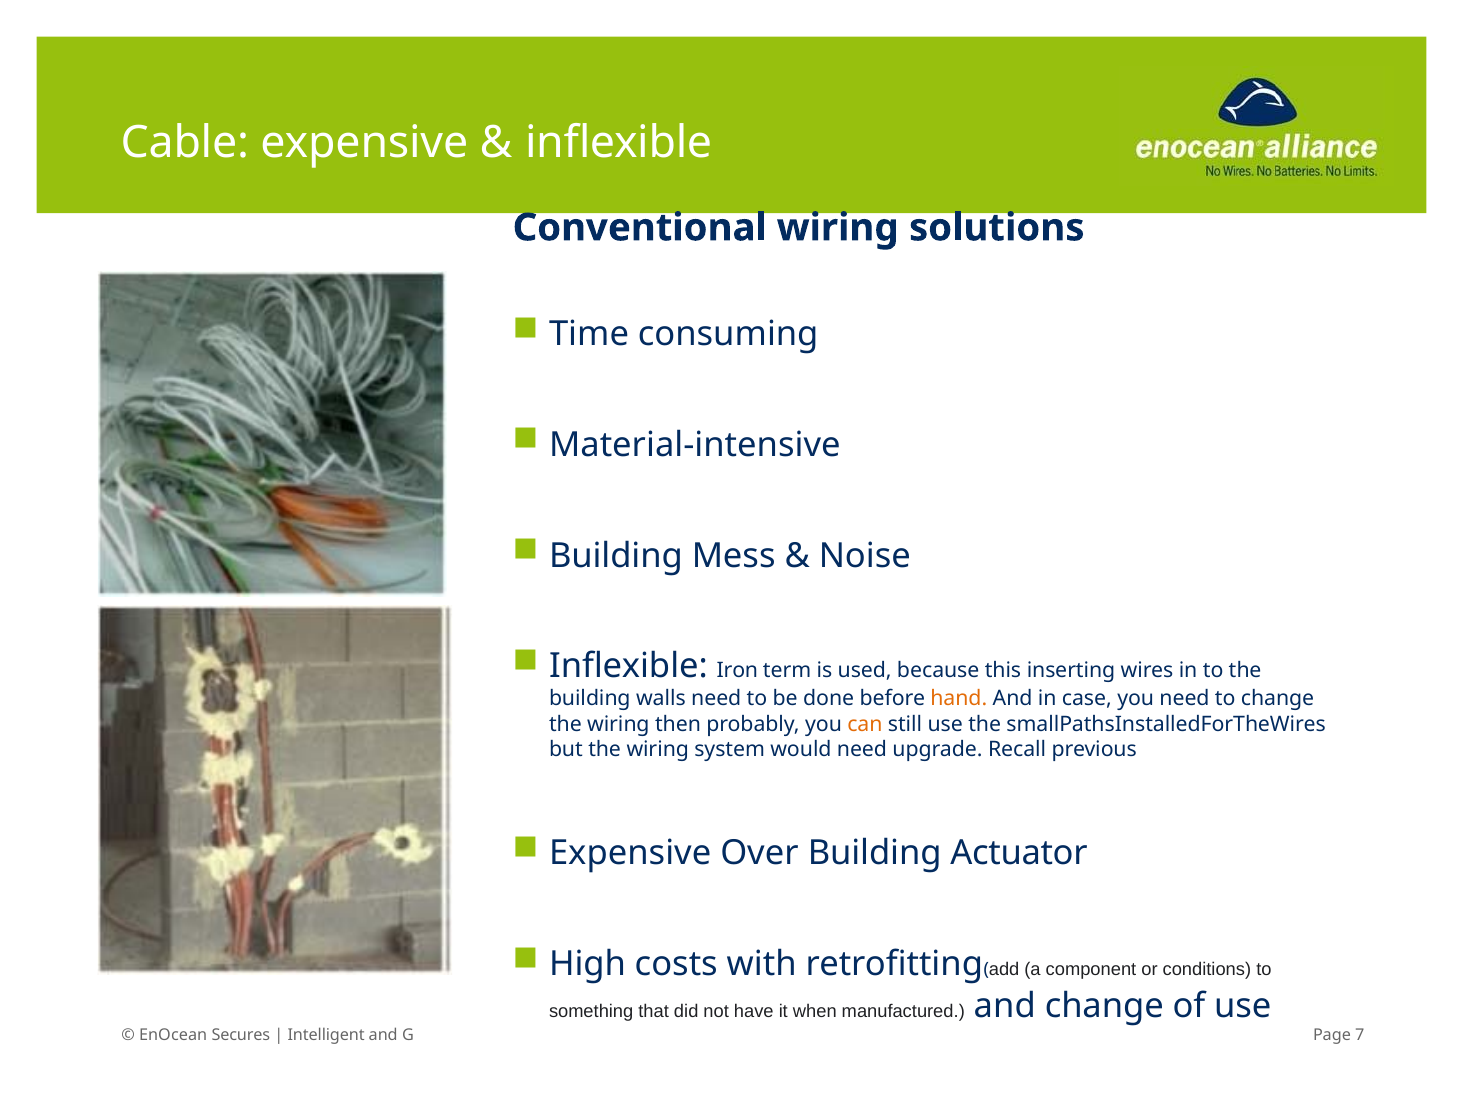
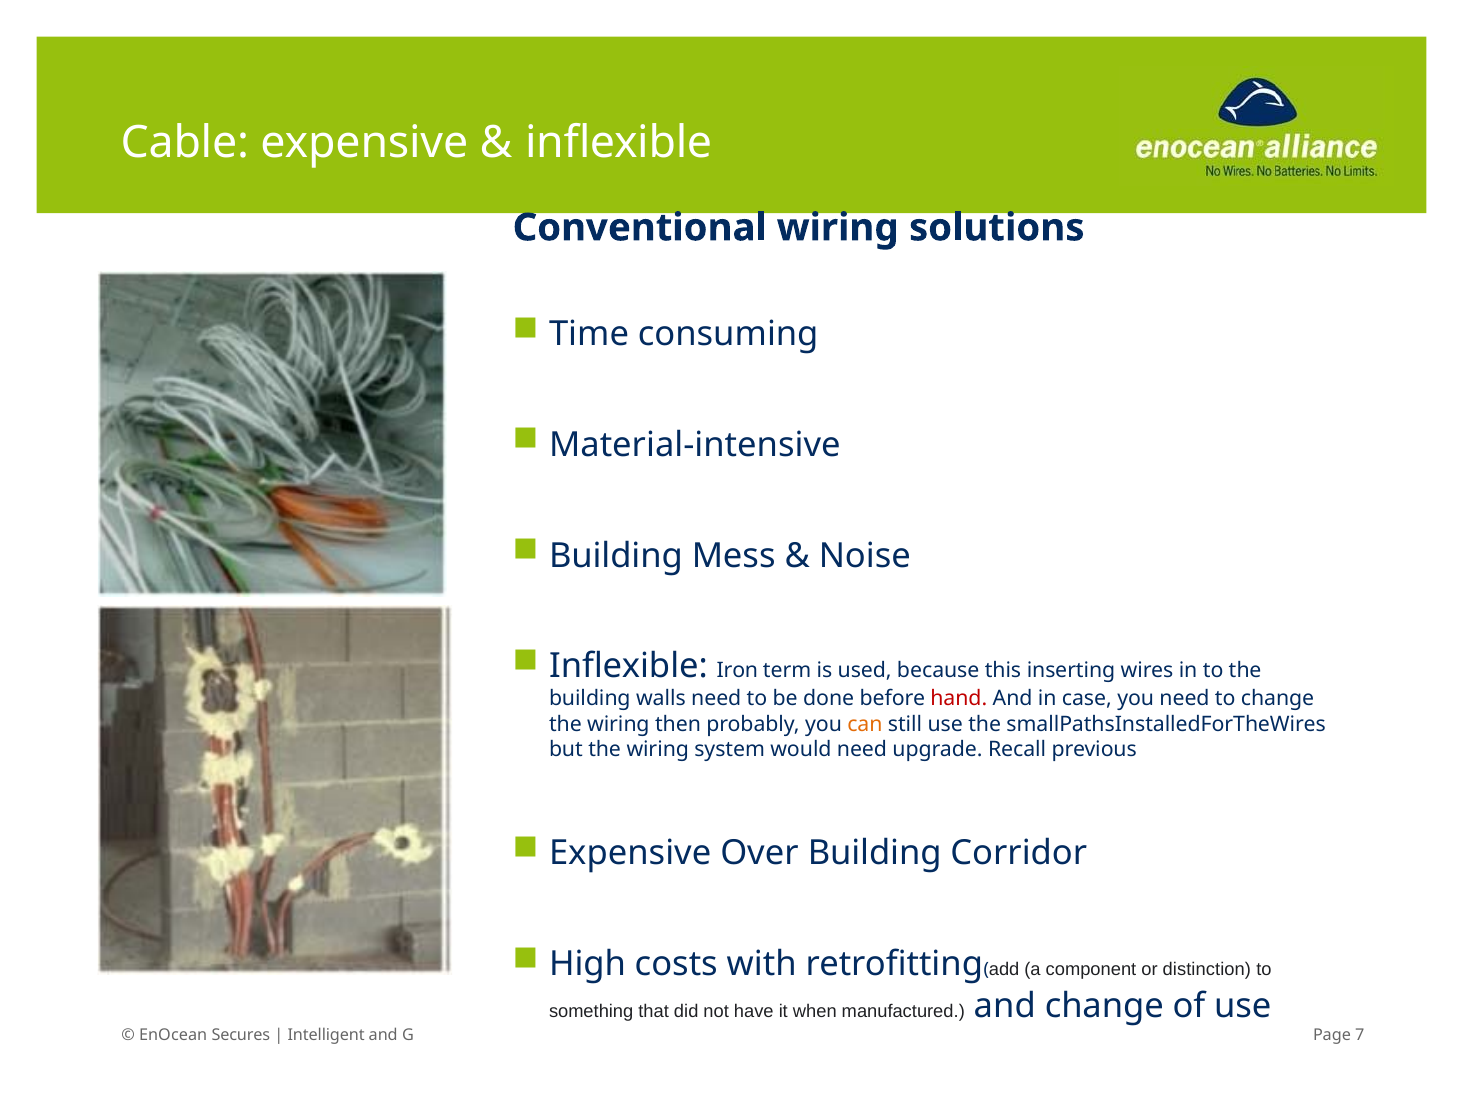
hand colour: orange -> red
Actuator: Actuator -> Corridor
conditions: conditions -> distinction
